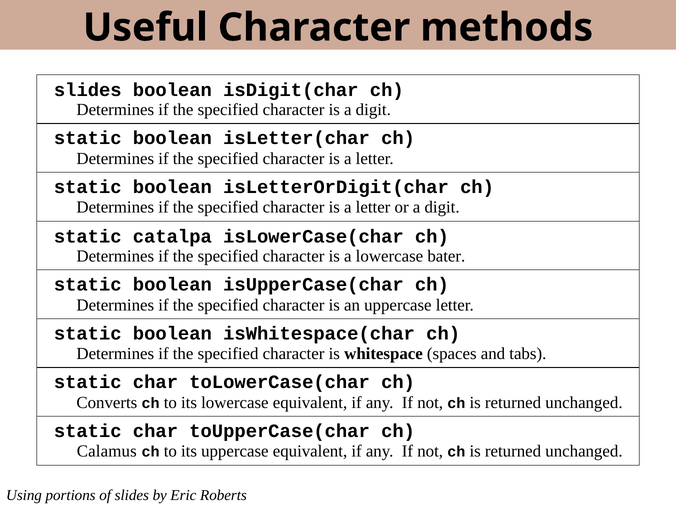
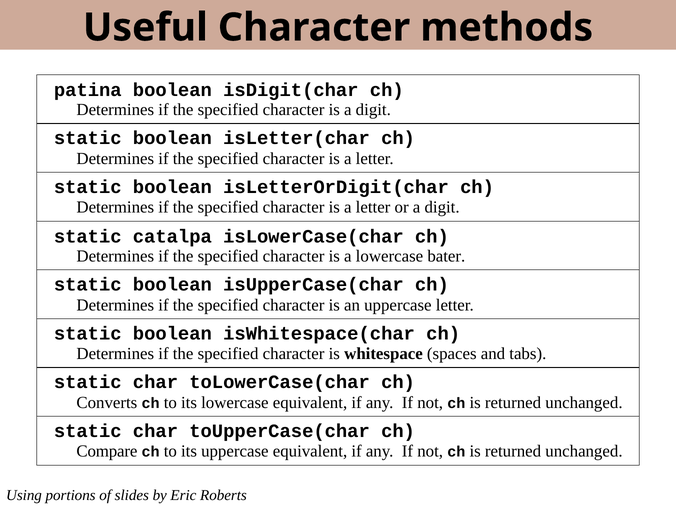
slides at (88, 90): slides -> patina
Calamus: Calamus -> Compare
